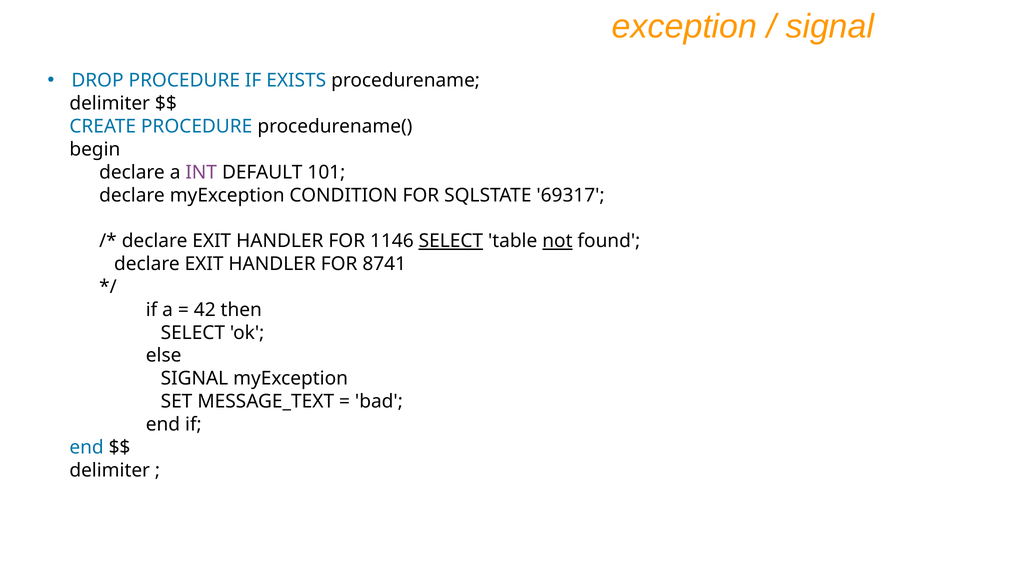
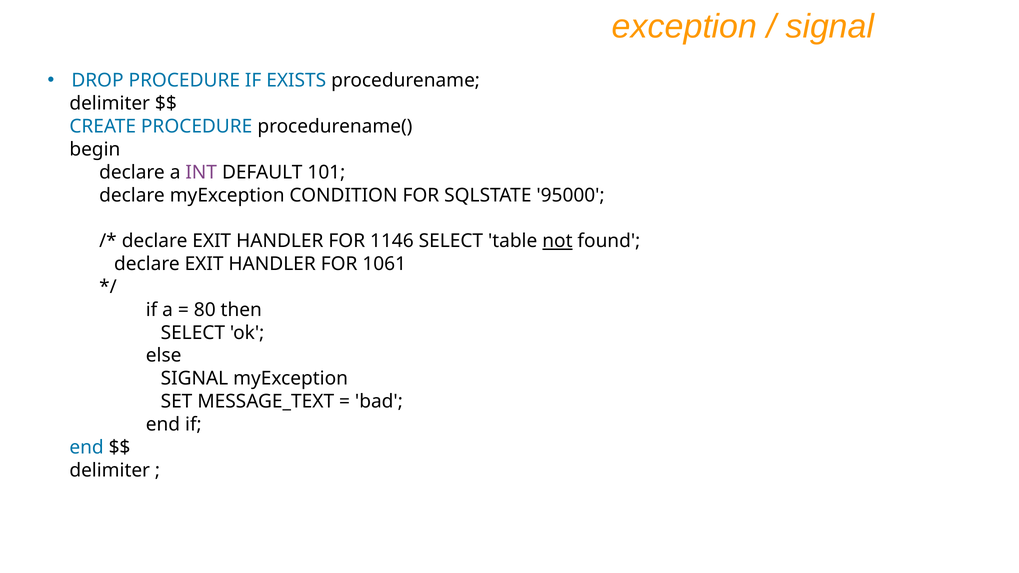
69317: 69317 -> 95000
SELECT at (451, 241) underline: present -> none
8741: 8741 -> 1061
42: 42 -> 80
